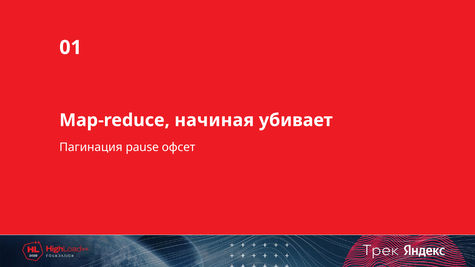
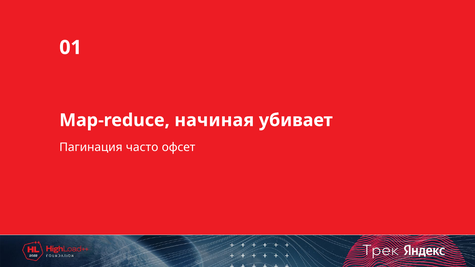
pause: pause -> часто
